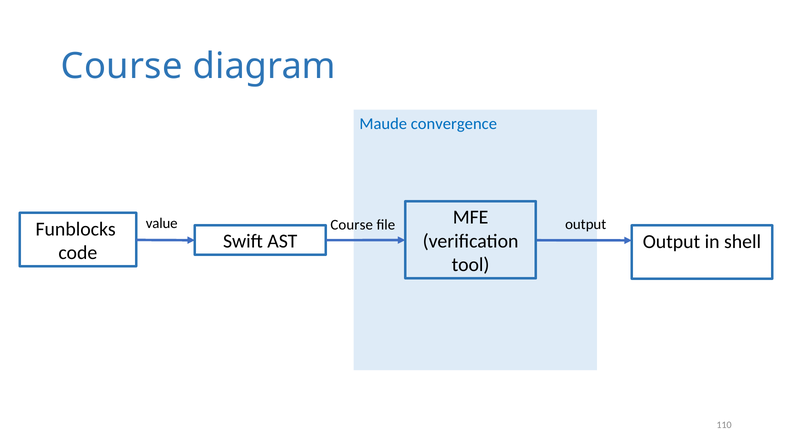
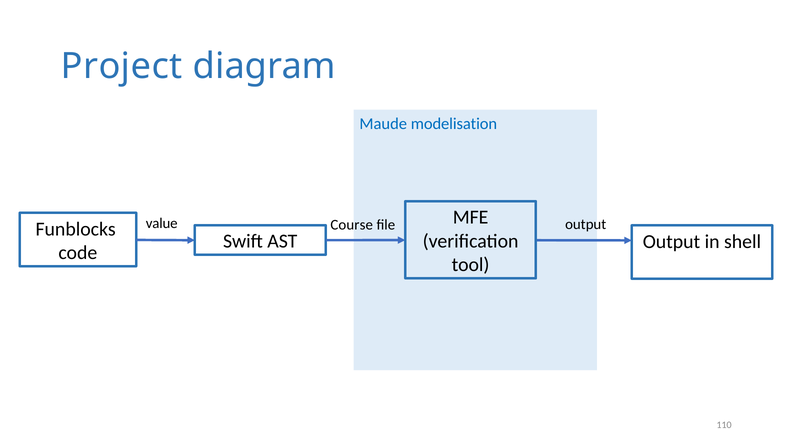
Course at (122, 67): Course -> Project
convergence: convergence -> modelisation
